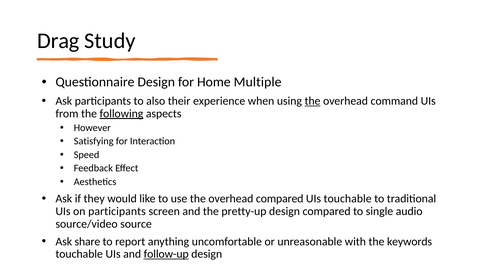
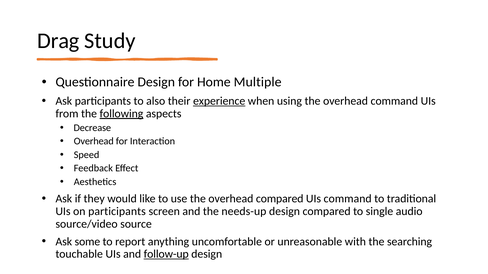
experience underline: none -> present
the at (313, 101) underline: present -> none
However: However -> Decrease
Satisfying at (94, 142): Satisfying -> Overhead
UIs touchable: touchable -> command
pretty-up: pretty-up -> needs-up
share: share -> some
keywords: keywords -> searching
